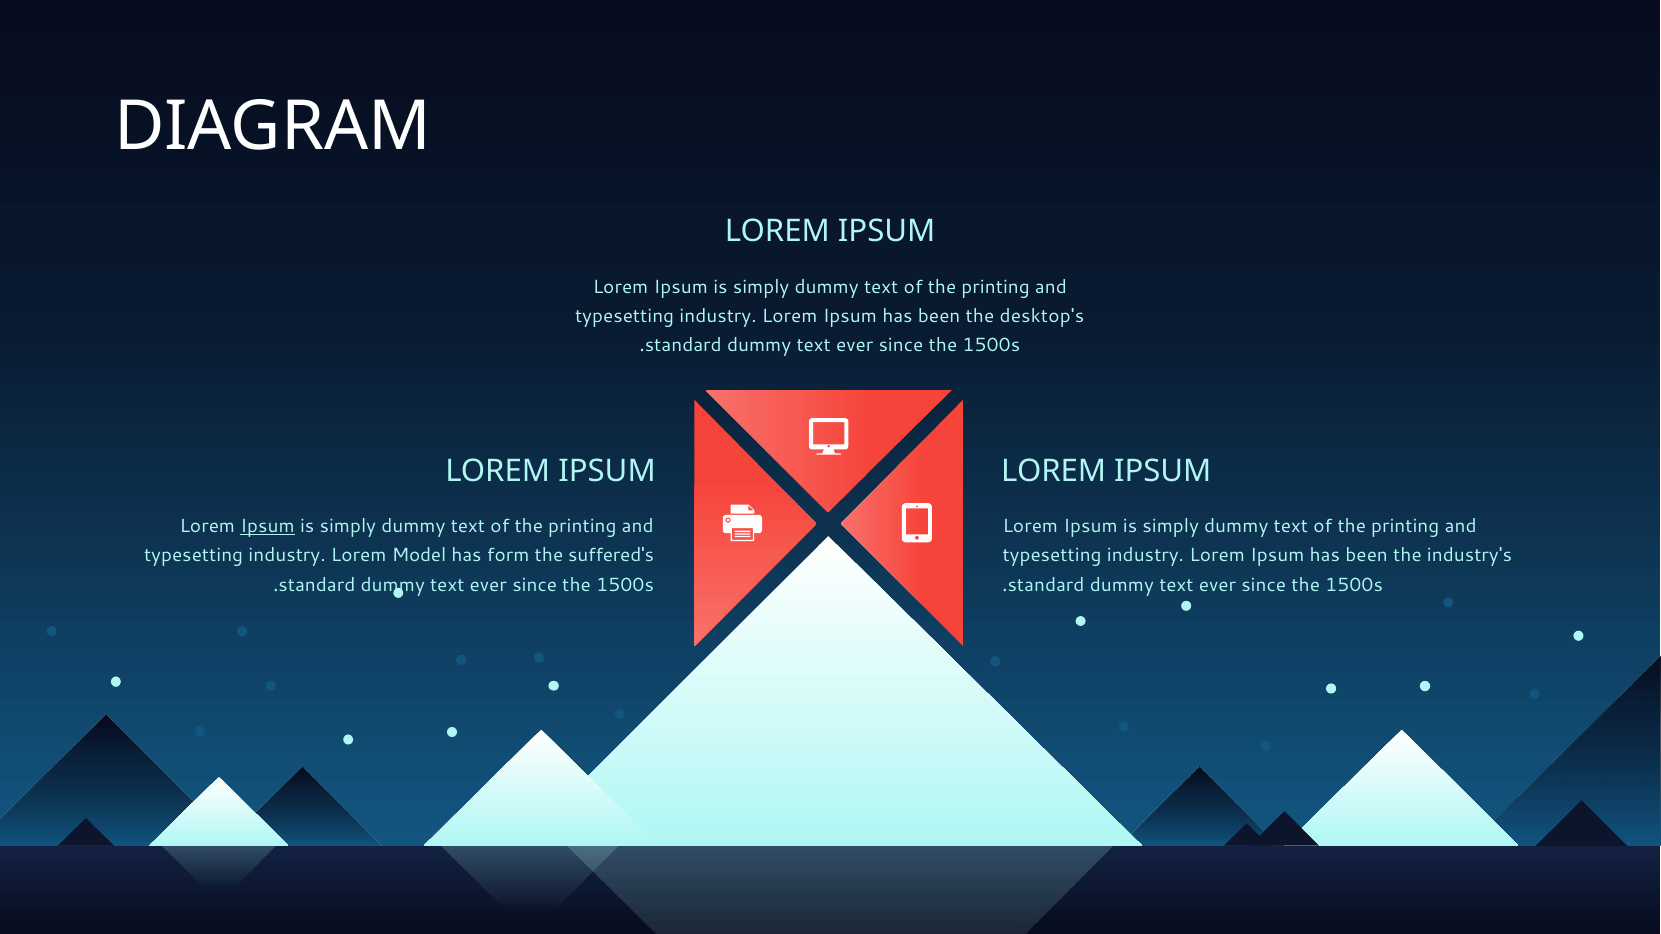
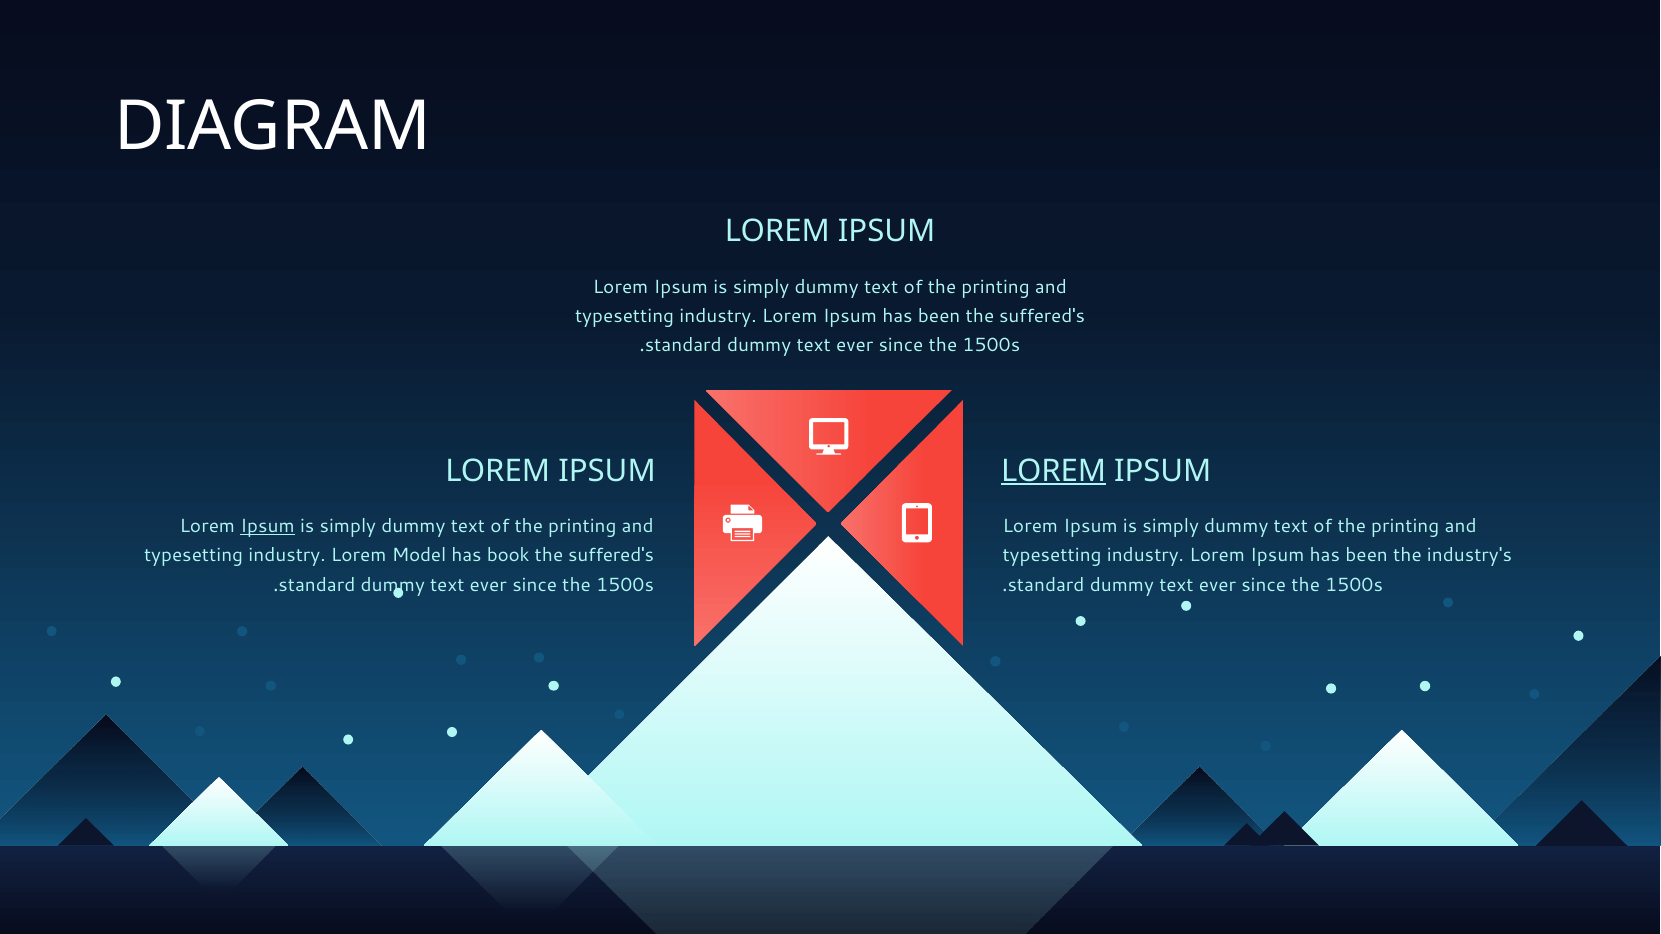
been the desktop's: desktop's -> suffered's
LOREM at (1054, 471) underline: none -> present
form: form -> book
